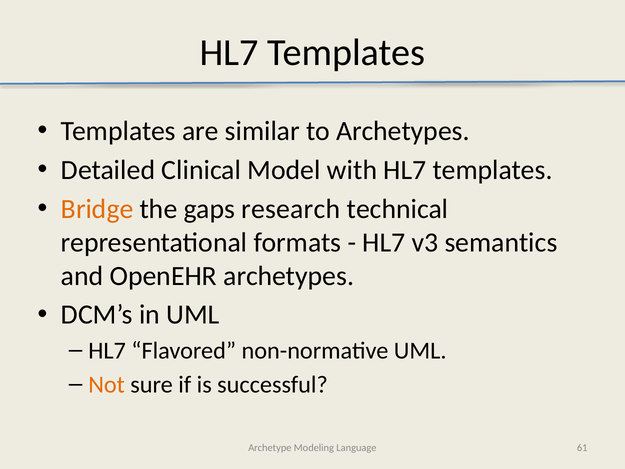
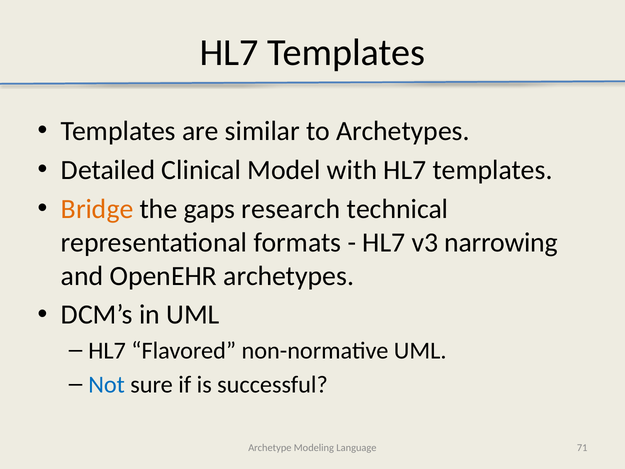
semantics: semantics -> narrowing
Not colour: orange -> blue
61: 61 -> 71
